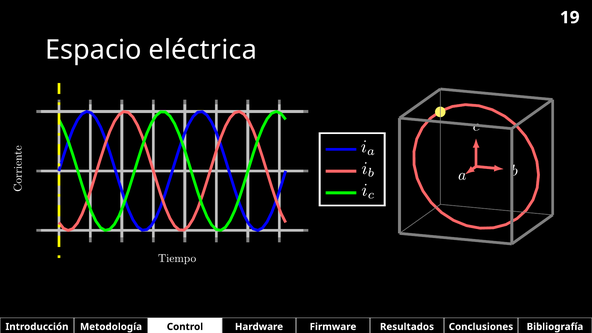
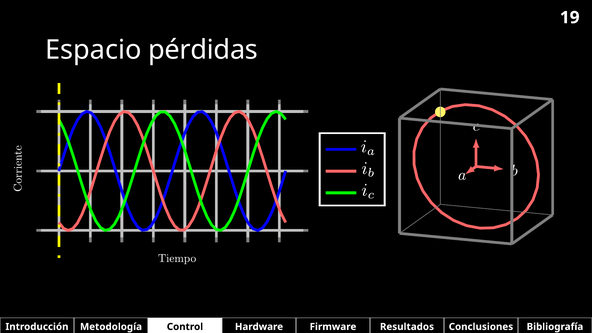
eléctrica: eléctrica -> pérdidas
